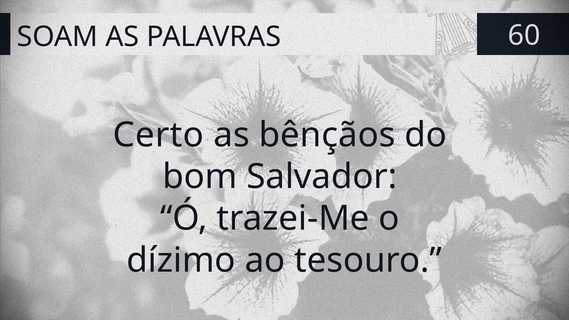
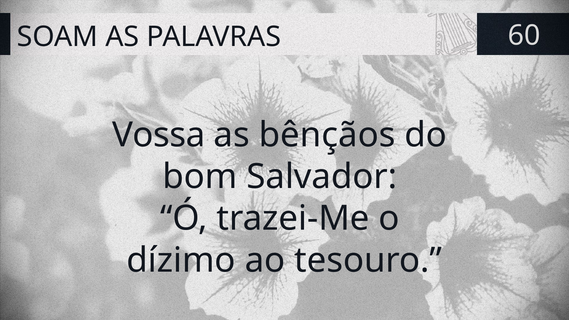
Certo: Certo -> Vossa
